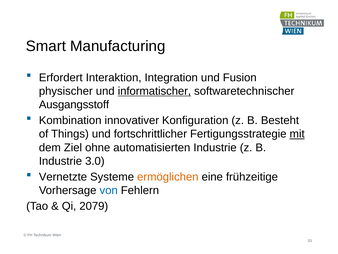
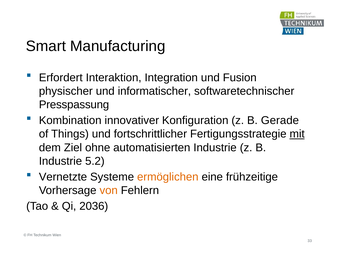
informatischer underline: present -> none
Ausgangsstoff: Ausgangsstoff -> Presspassung
Besteht: Besteht -> Gerade
3.0: 3.0 -> 5.2
von colour: blue -> orange
2079: 2079 -> 2036
